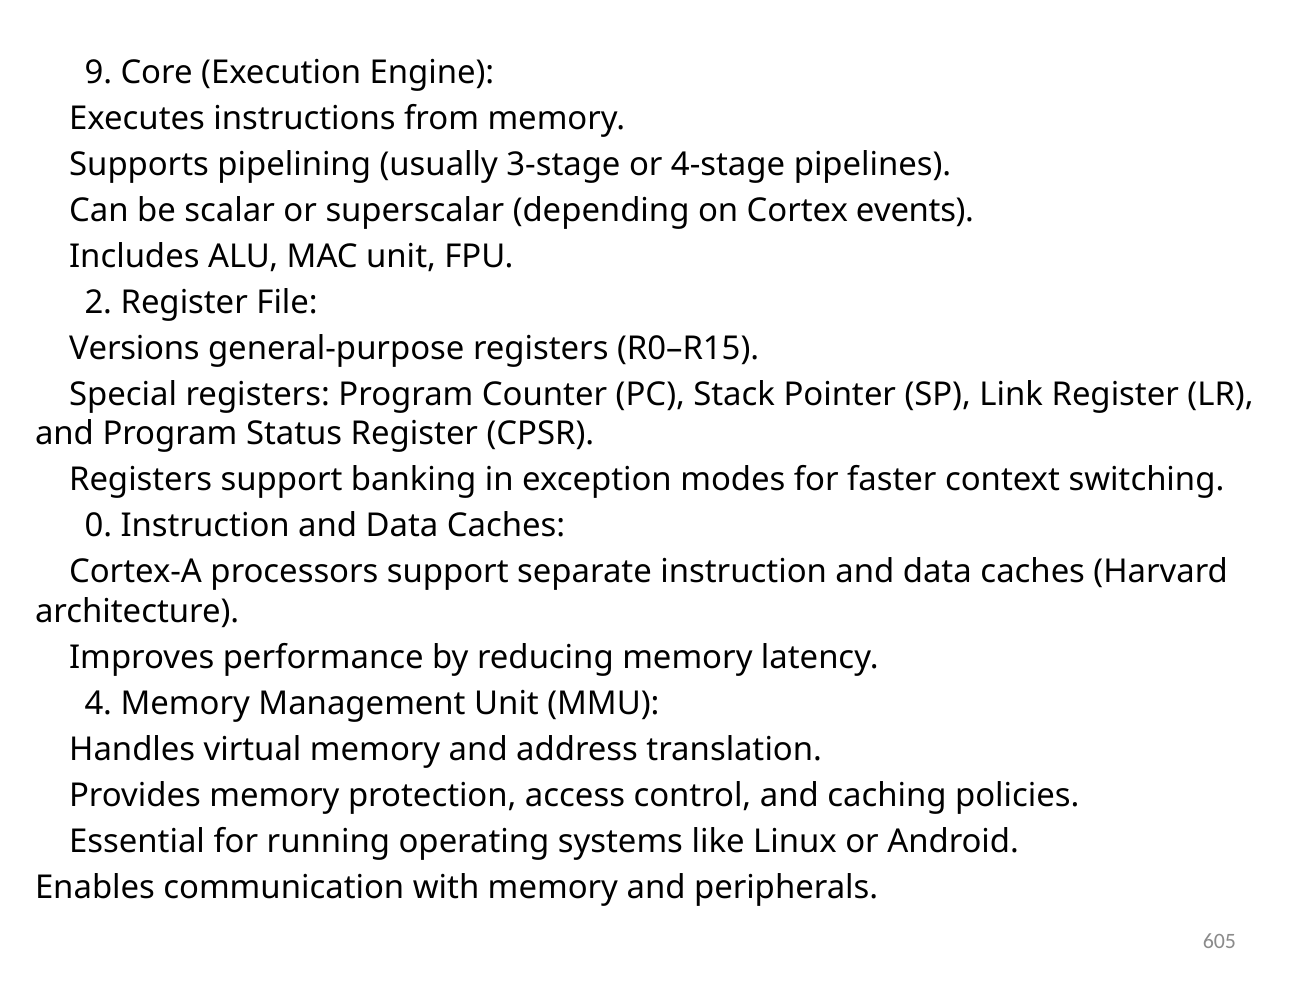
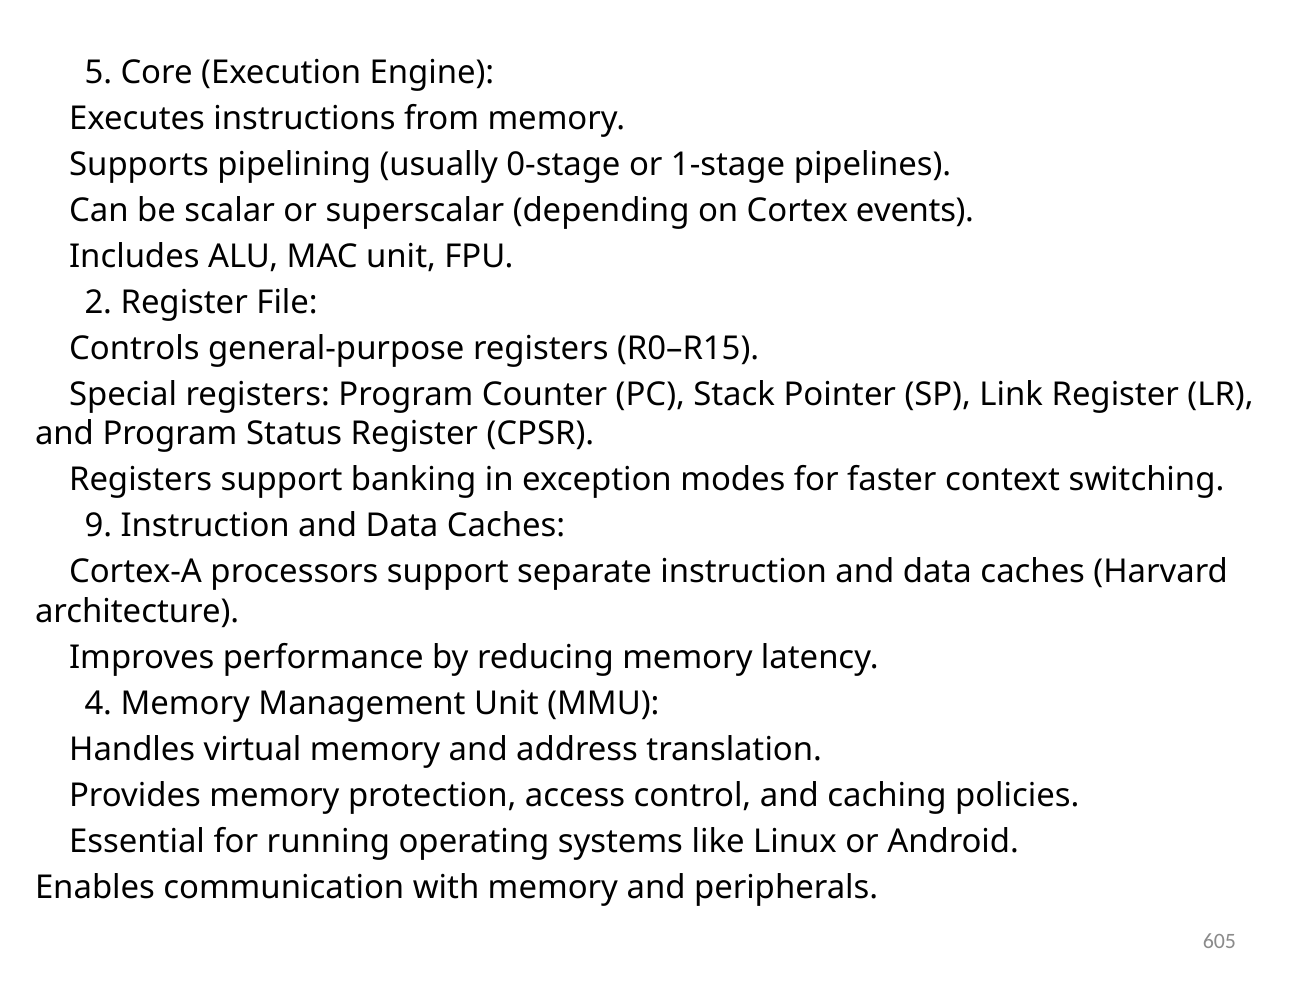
9: 9 -> 5
3-stage: 3-stage -> 0-stage
4-stage: 4-stage -> 1-stage
Versions: Versions -> Controls
0: 0 -> 9
